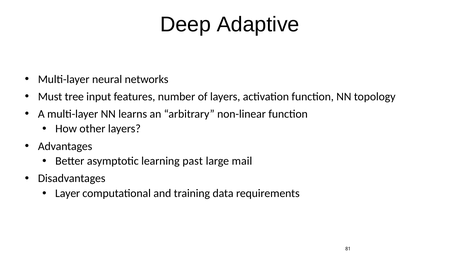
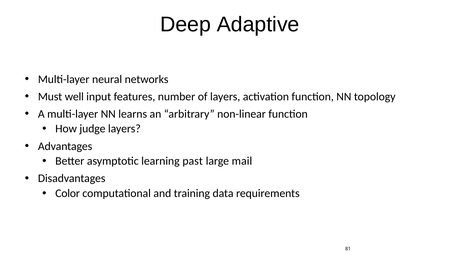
tree: tree -> well
other: other -> judge
Layer: Layer -> Color
